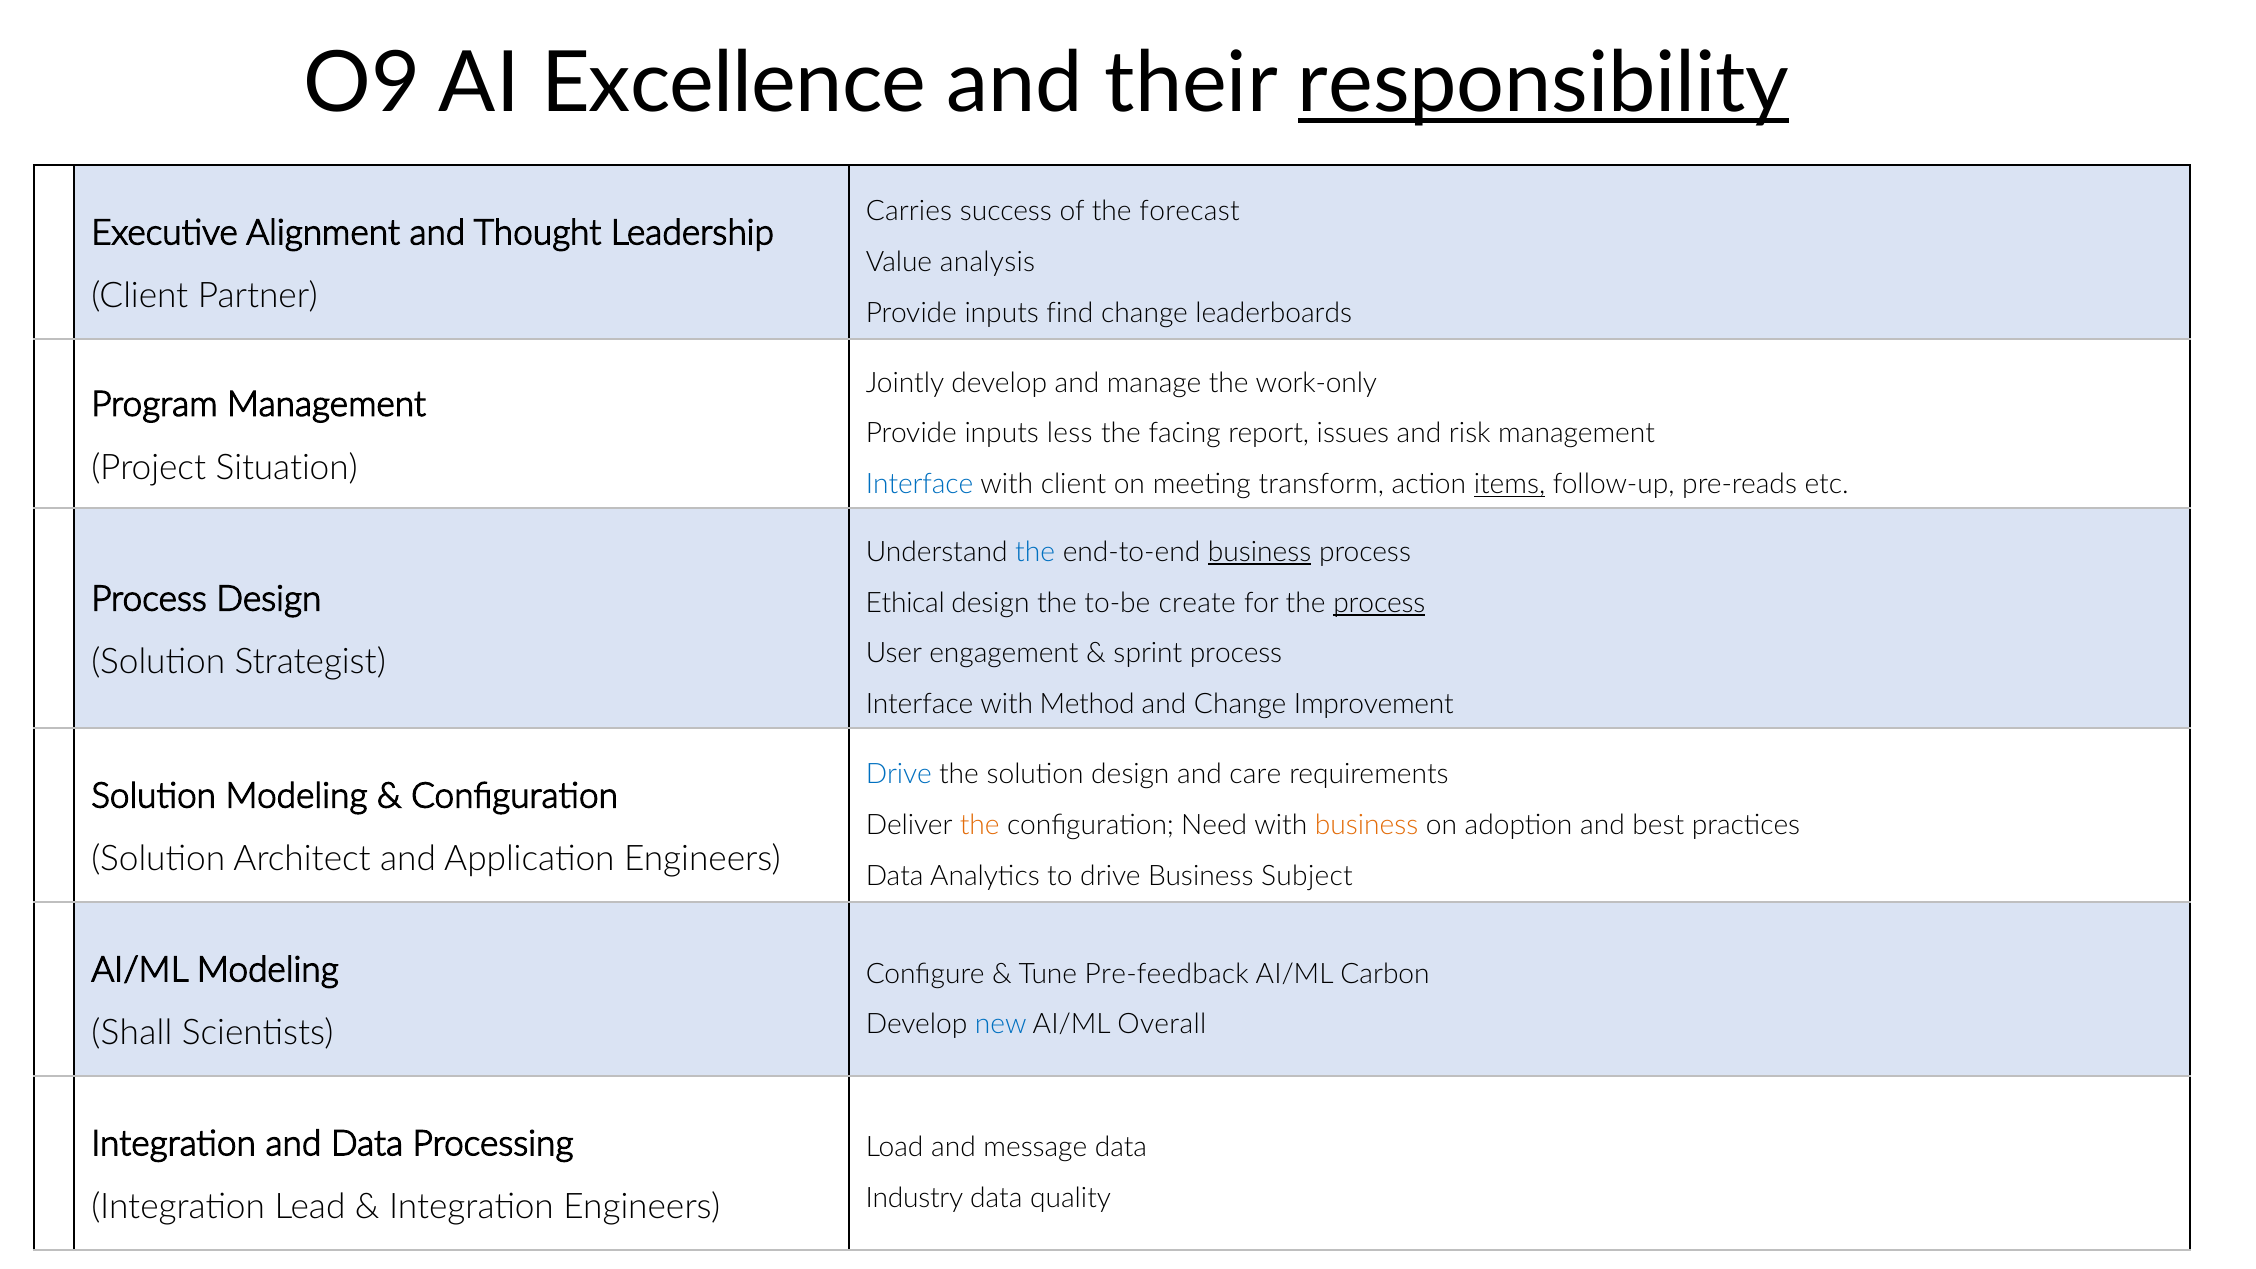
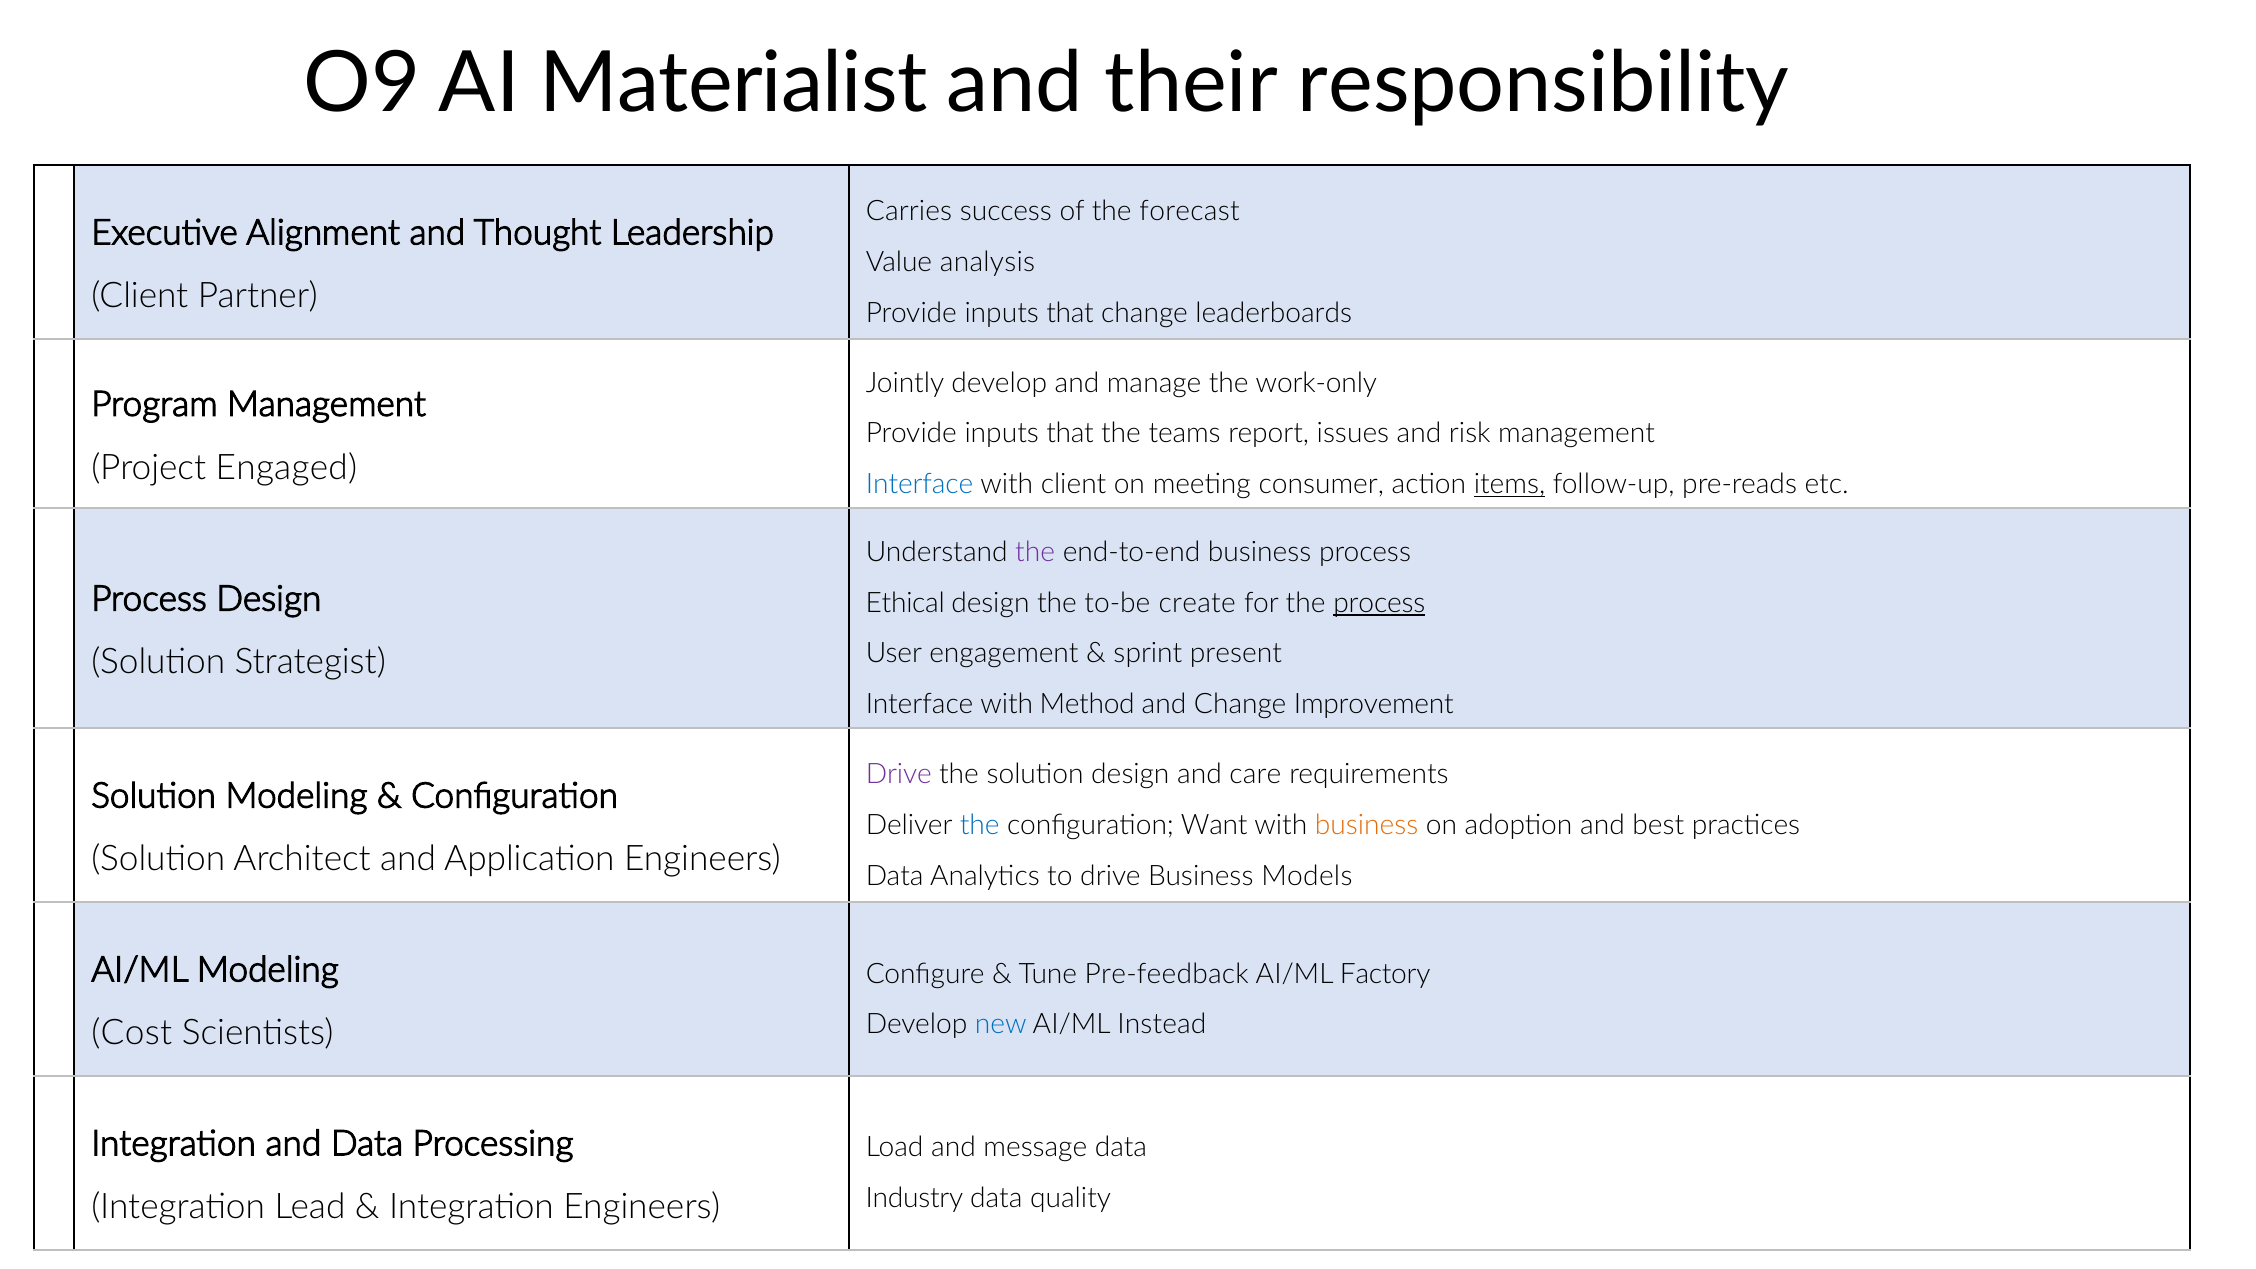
Excellence: Excellence -> Materialist
responsibility underline: present -> none
find at (1070, 313): find -> that
less at (1070, 434): less -> that
facing: facing -> teams
Situation: Situation -> Engaged
transform: transform -> consumer
the at (1035, 552) colour: blue -> purple
business at (1260, 552) underline: present -> none
sprint process: process -> present
Drive at (899, 774) colour: blue -> purple
the at (980, 825) colour: orange -> blue
Need: Need -> Want
Subject: Subject -> Models
Carbon: Carbon -> Factory
Overall: Overall -> Instead
Shall: Shall -> Cost
